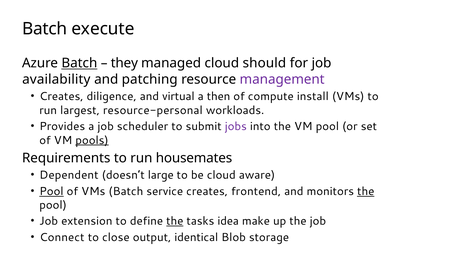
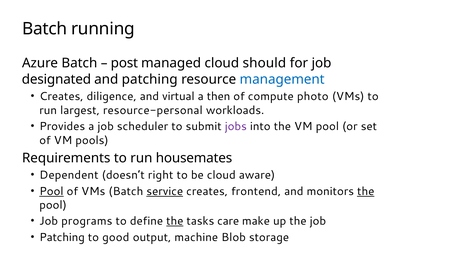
execute: execute -> running
Batch at (79, 63) underline: present -> none
they: they -> post
availability: availability -> designated
management colour: purple -> blue
install: install -> photo
pools underline: present -> none
large: large -> right
service underline: none -> present
extension: extension -> programs
idea: idea -> care
Connect at (62, 237): Connect -> Patching
close: close -> good
identical: identical -> machine
